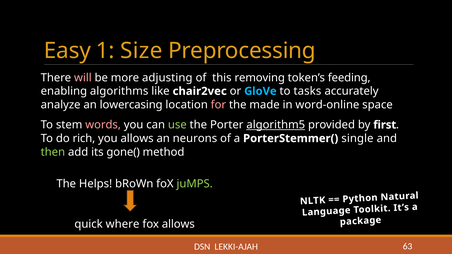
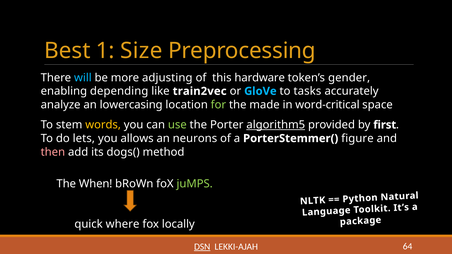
Easy: Easy -> Best
will colour: pink -> light blue
removing: removing -> hardware
feeding: feeding -> gender
algorithms: algorithms -> depending
chair2vec: chair2vec -> train2vec
for colour: pink -> light green
word-online: word-online -> word-critical
words colour: pink -> yellow
rich: rich -> lets
single: single -> figure
then colour: light green -> pink
gone(: gone( -> dogs(
Helps: Helps -> When
fox allows: allows -> locally
DSN underline: none -> present
63: 63 -> 64
